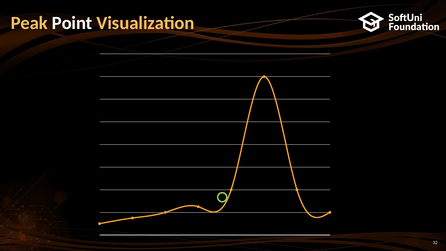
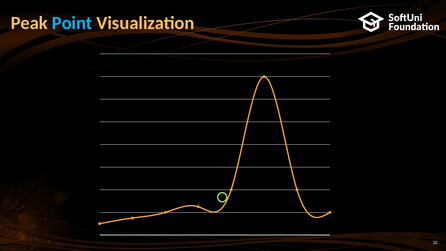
Point colour: white -> light blue
